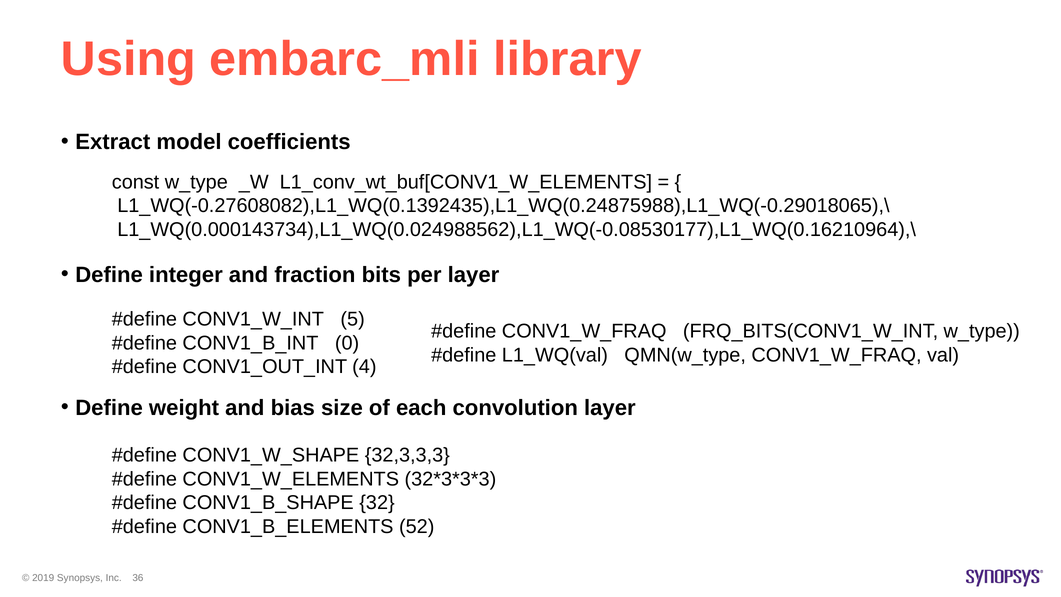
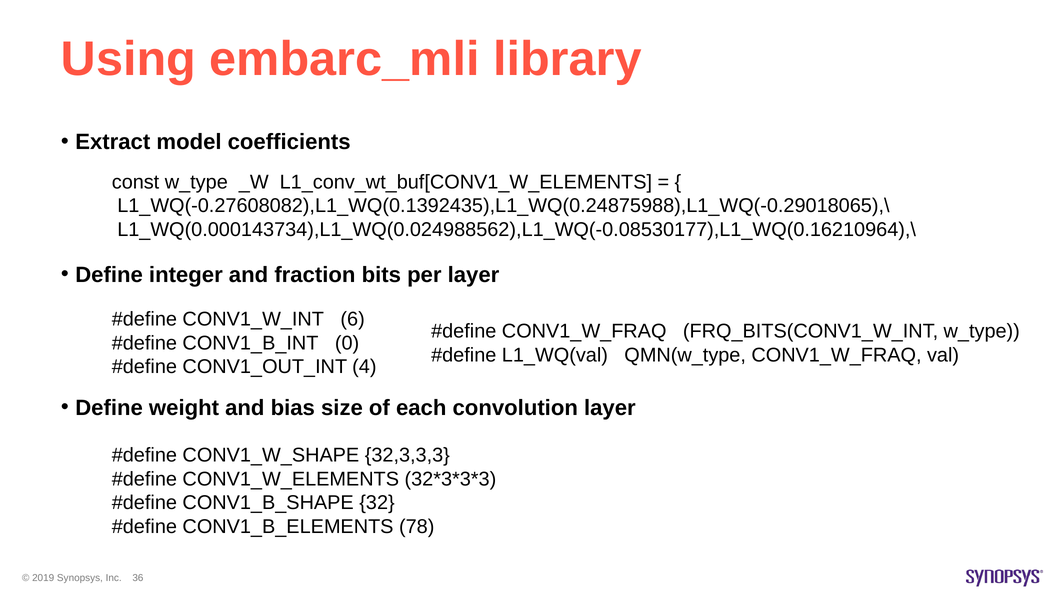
5: 5 -> 6
52: 52 -> 78
